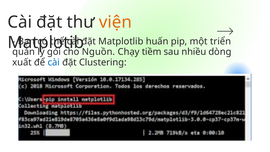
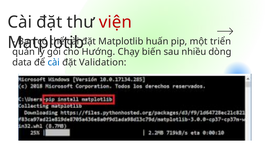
viện colour: orange -> red
Nguồn: Nguồn -> Hướng
tiềm: tiềm -> biến
xuất: xuất -> data
Clustering: Clustering -> Validation
